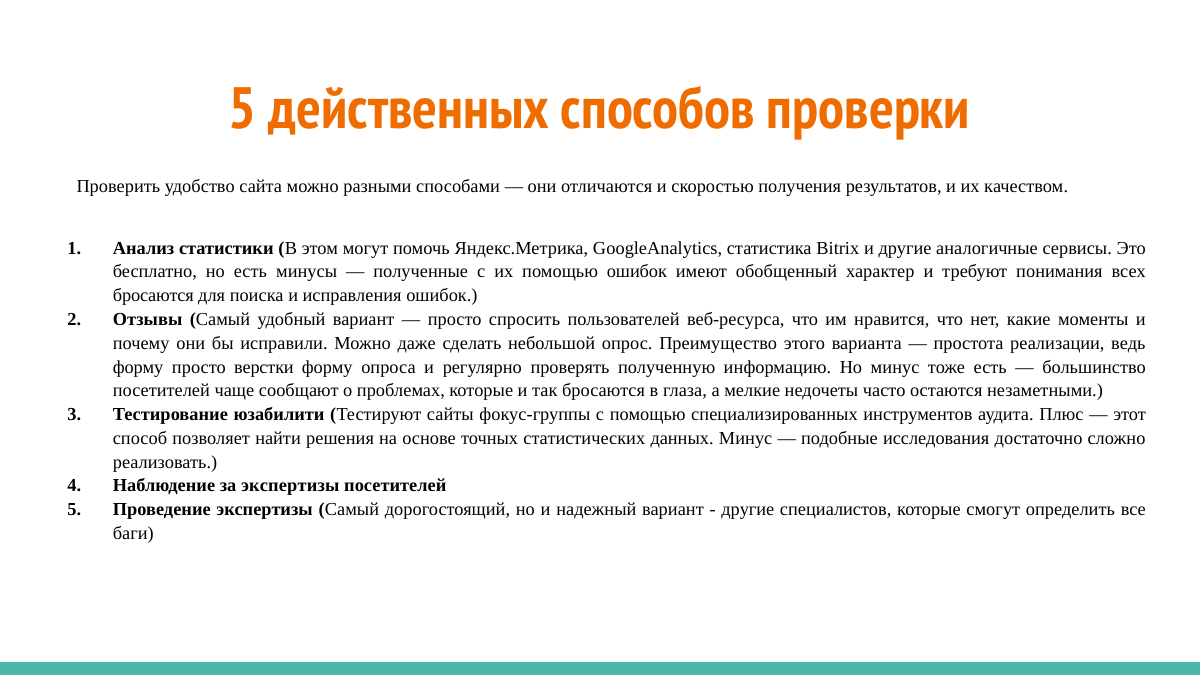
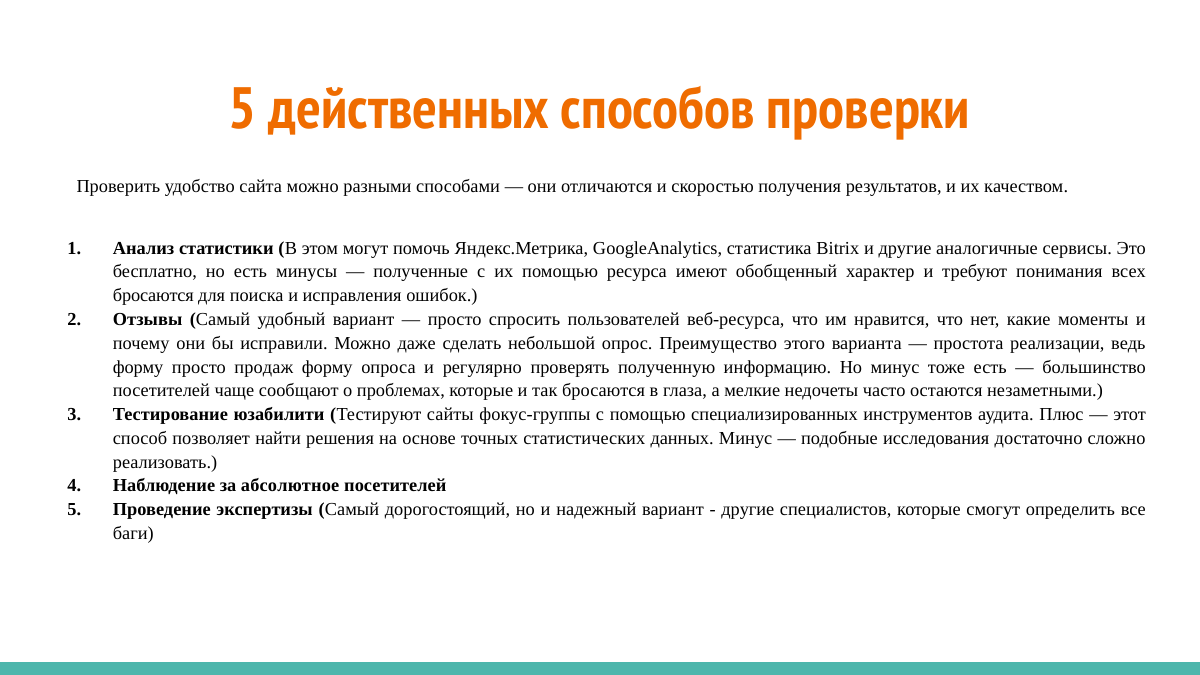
помощью ошибок: ошибок -> ресурса
верстки: верстки -> продаж
за экспертизы: экспертизы -> абсолютное
